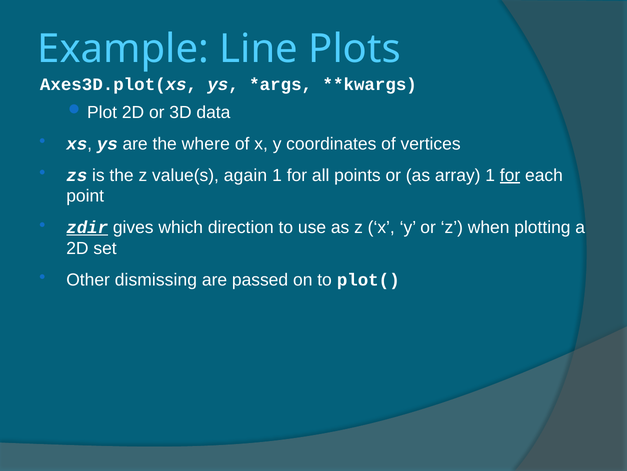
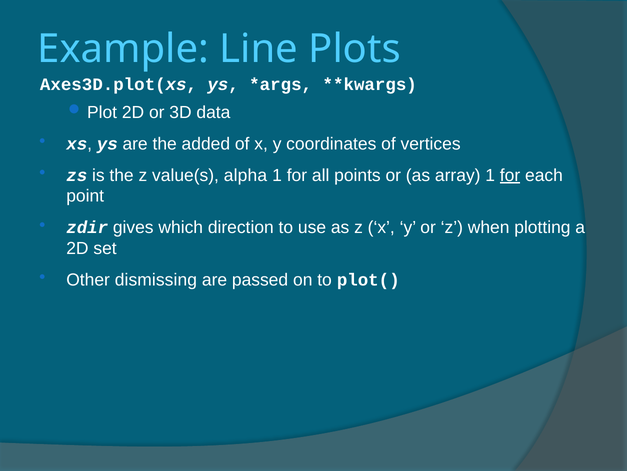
where: where -> added
again: again -> alpha
zdir underline: present -> none
